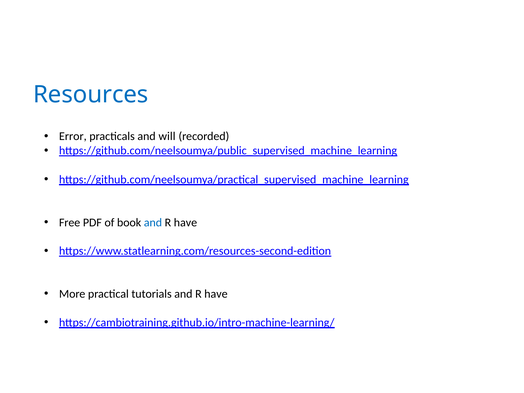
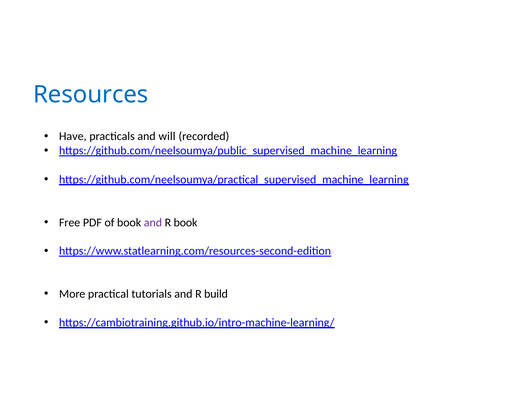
Error: Error -> Have
and at (153, 222) colour: blue -> purple
have at (185, 222): have -> book
tutorials and R have: have -> build
